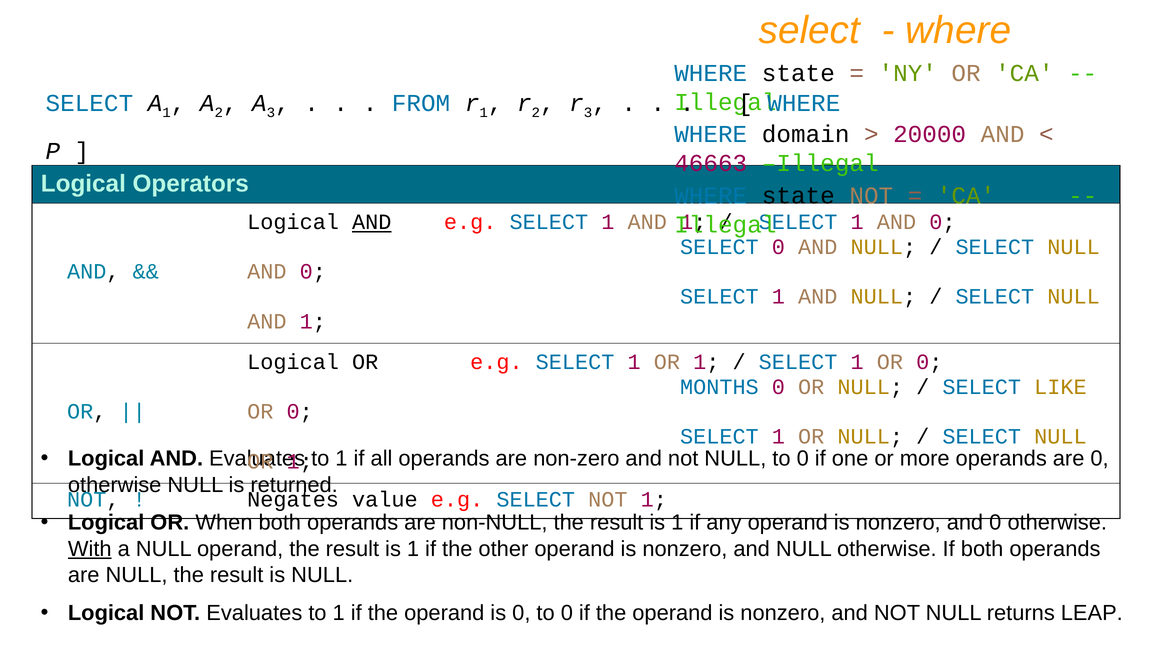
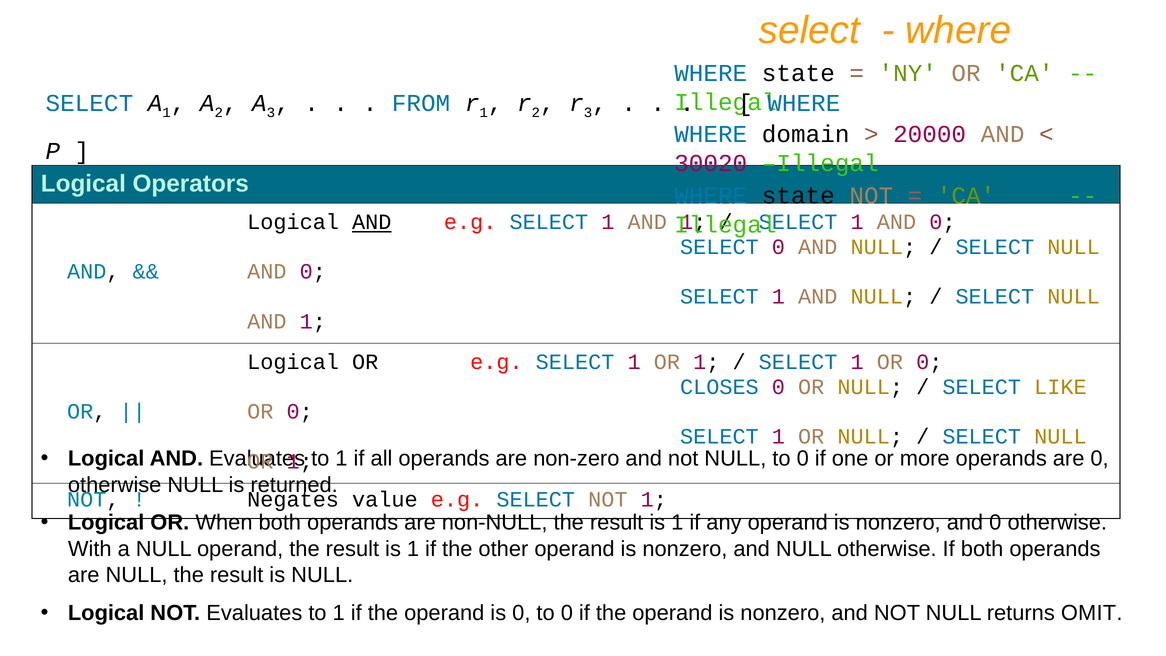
46663: 46663 -> 30020
MONTHS: MONTHS -> CLOSES
With underline: present -> none
LEAP: LEAP -> OMIT
